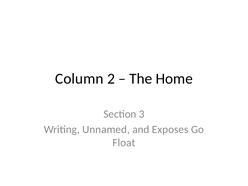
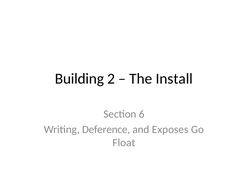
Column: Column -> Building
Home: Home -> Install
3: 3 -> 6
Unnamed: Unnamed -> Deference
